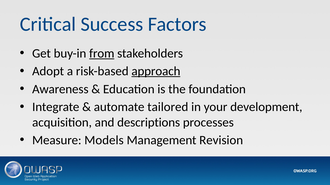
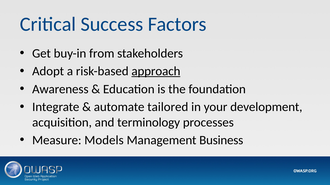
from underline: present -> none
descriptions: descriptions -> terminology
Revision: Revision -> Business
